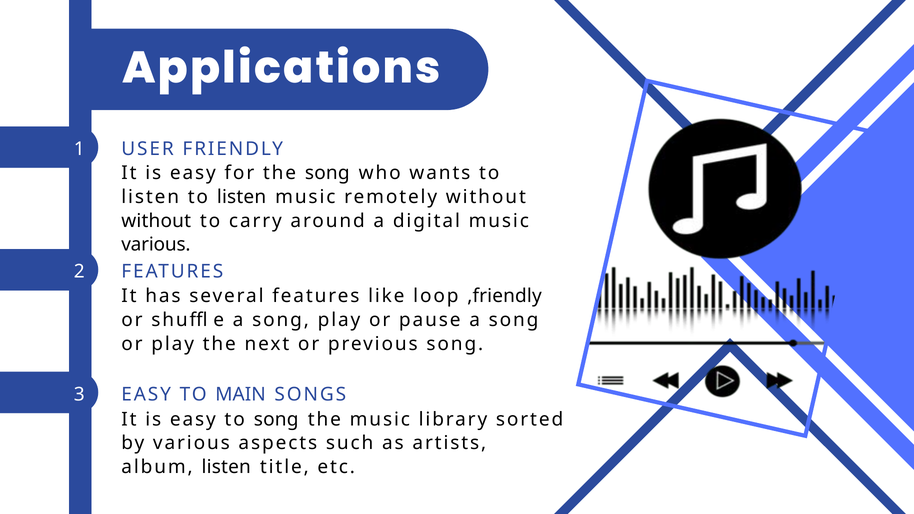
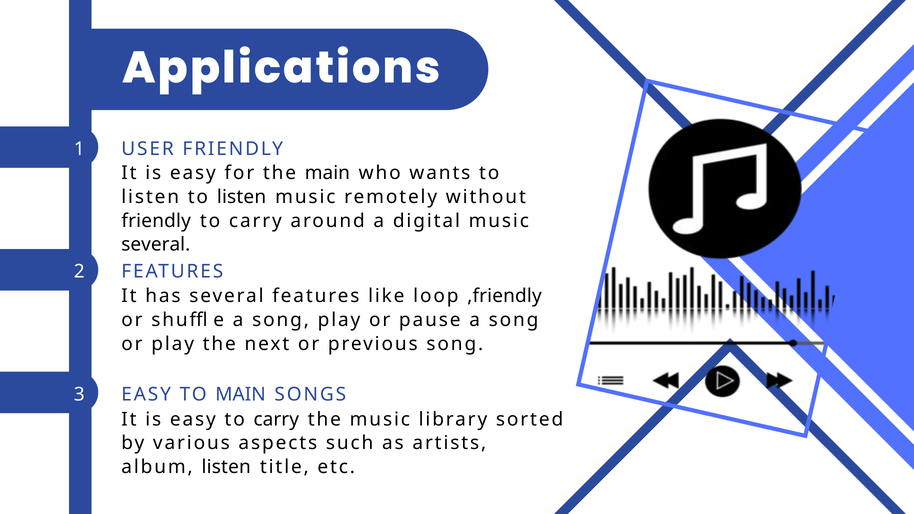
the song: song -> main
without at (156, 221): without -> friendly
various at (156, 245): various -> several
easy to song: song -> carry
